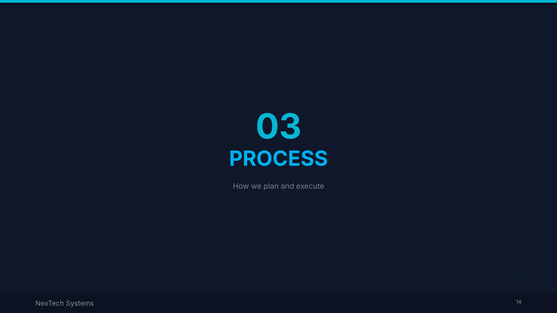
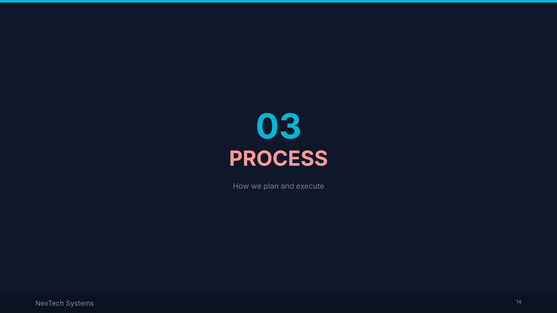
PROCESS colour: light blue -> pink
